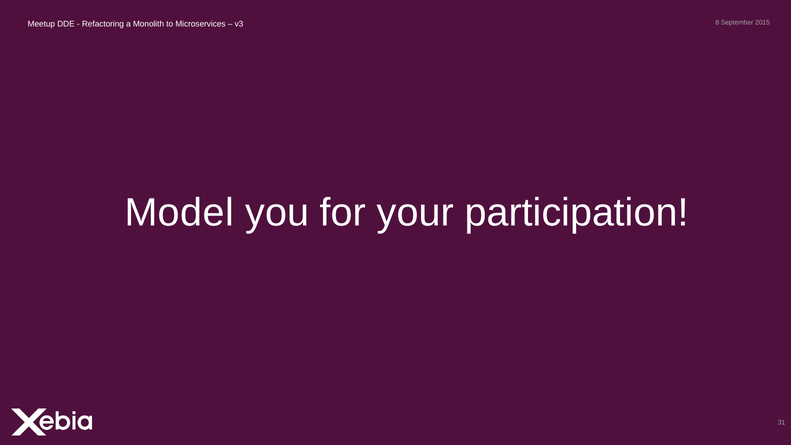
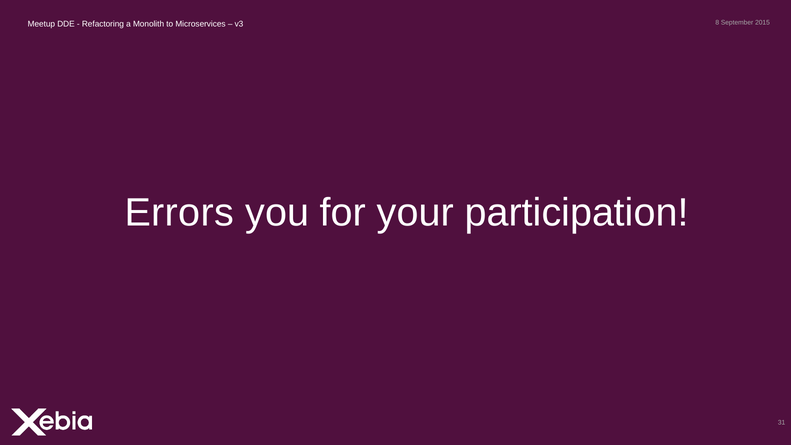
Model: Model -> Errors
